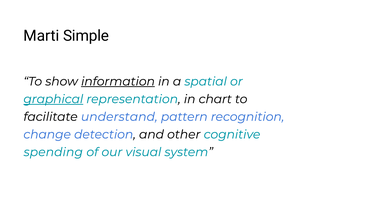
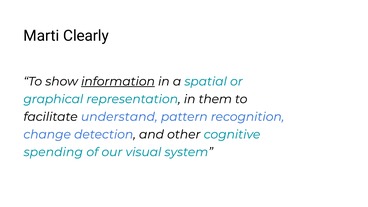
Simple: Simple -> Clearly
graphical underline: present -> none
chart: chart -> them
